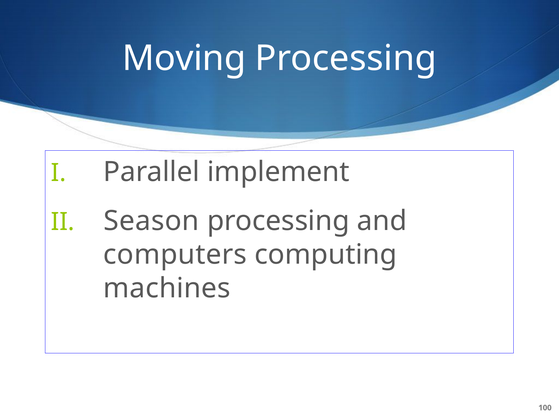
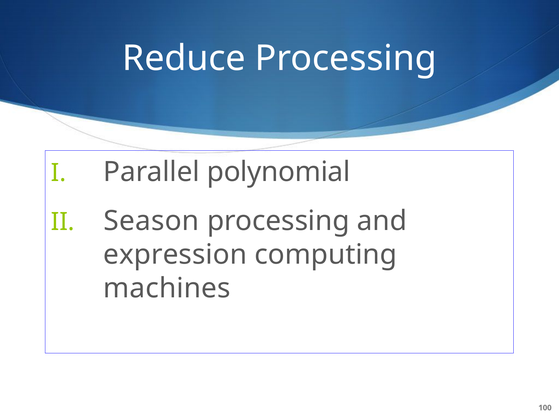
Moving: Moving -> Reduce
implement: implement -> polynomial
computers: computers -> expression
